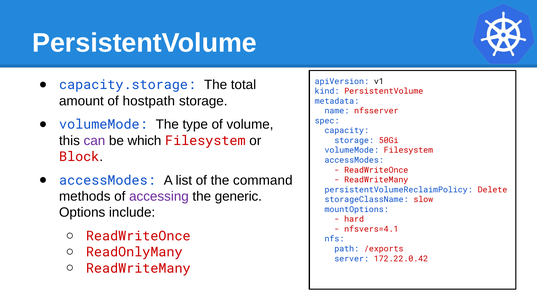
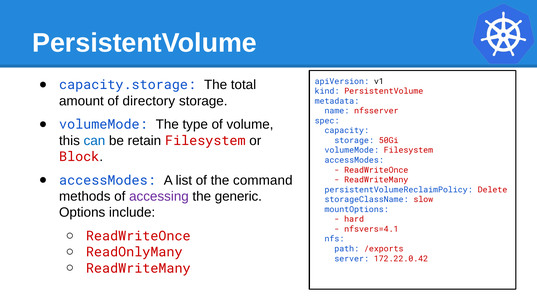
hostpath: hostpath -> directory
can colour: purple -> blue
which: which -> retain
